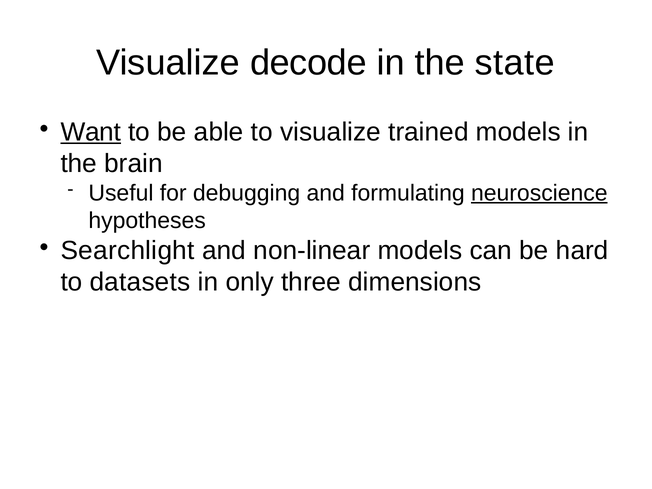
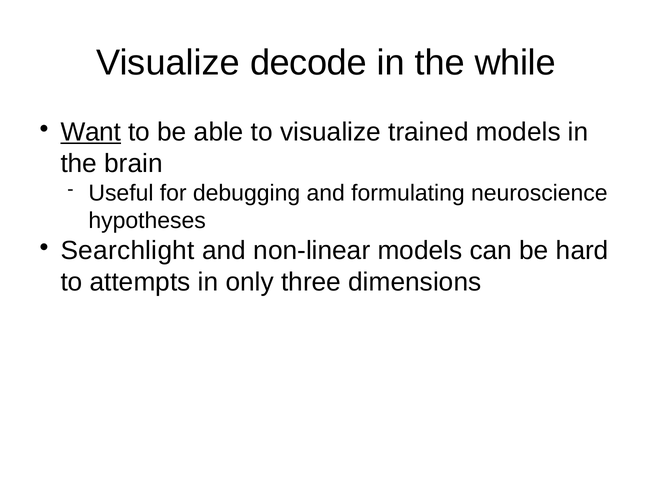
state: state -> while
neuroscience underline: present -> none
datasets: datasets -> attempts
